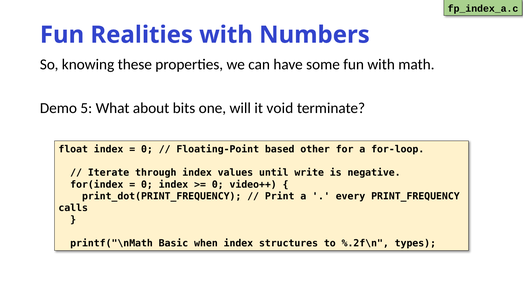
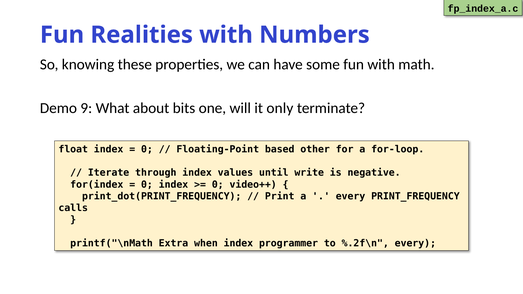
5: 5 -> 9
void: void -> only
Basic: Basic -> Extra
structures: structures -> programmer
%.2f\n types: types -> every
